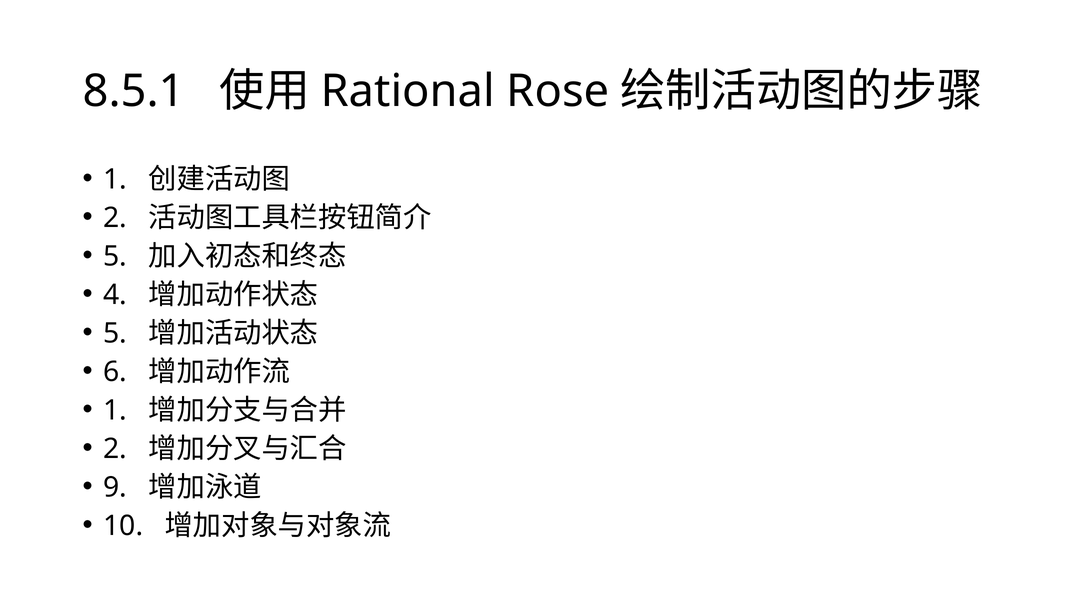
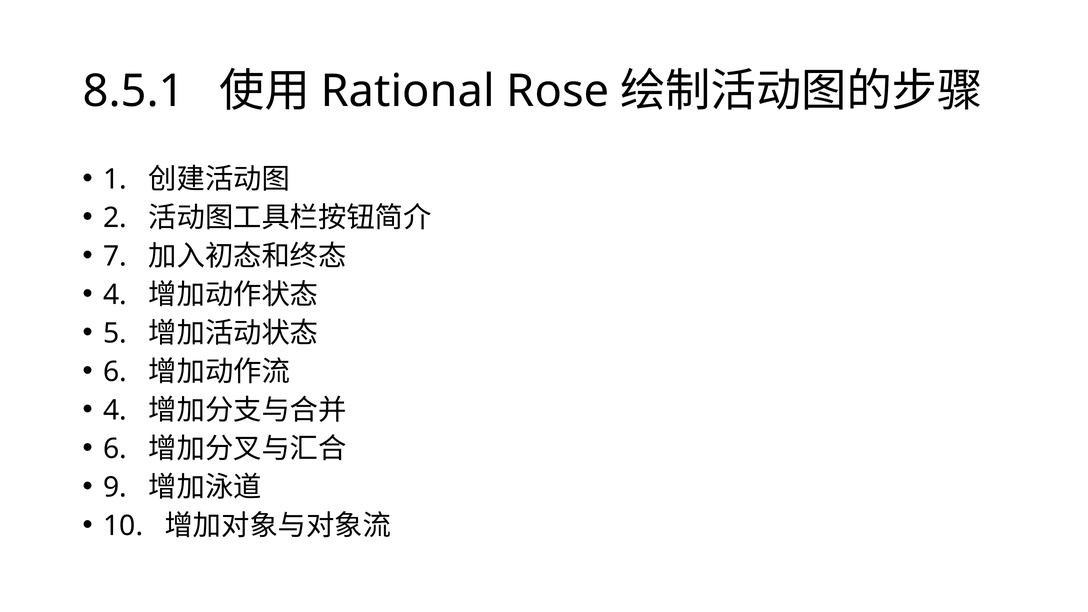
5 at (115, 256): 5 -> 7
1 at (115, 410): 1 -> 4
2 at (115, 449): 2 -> 6
